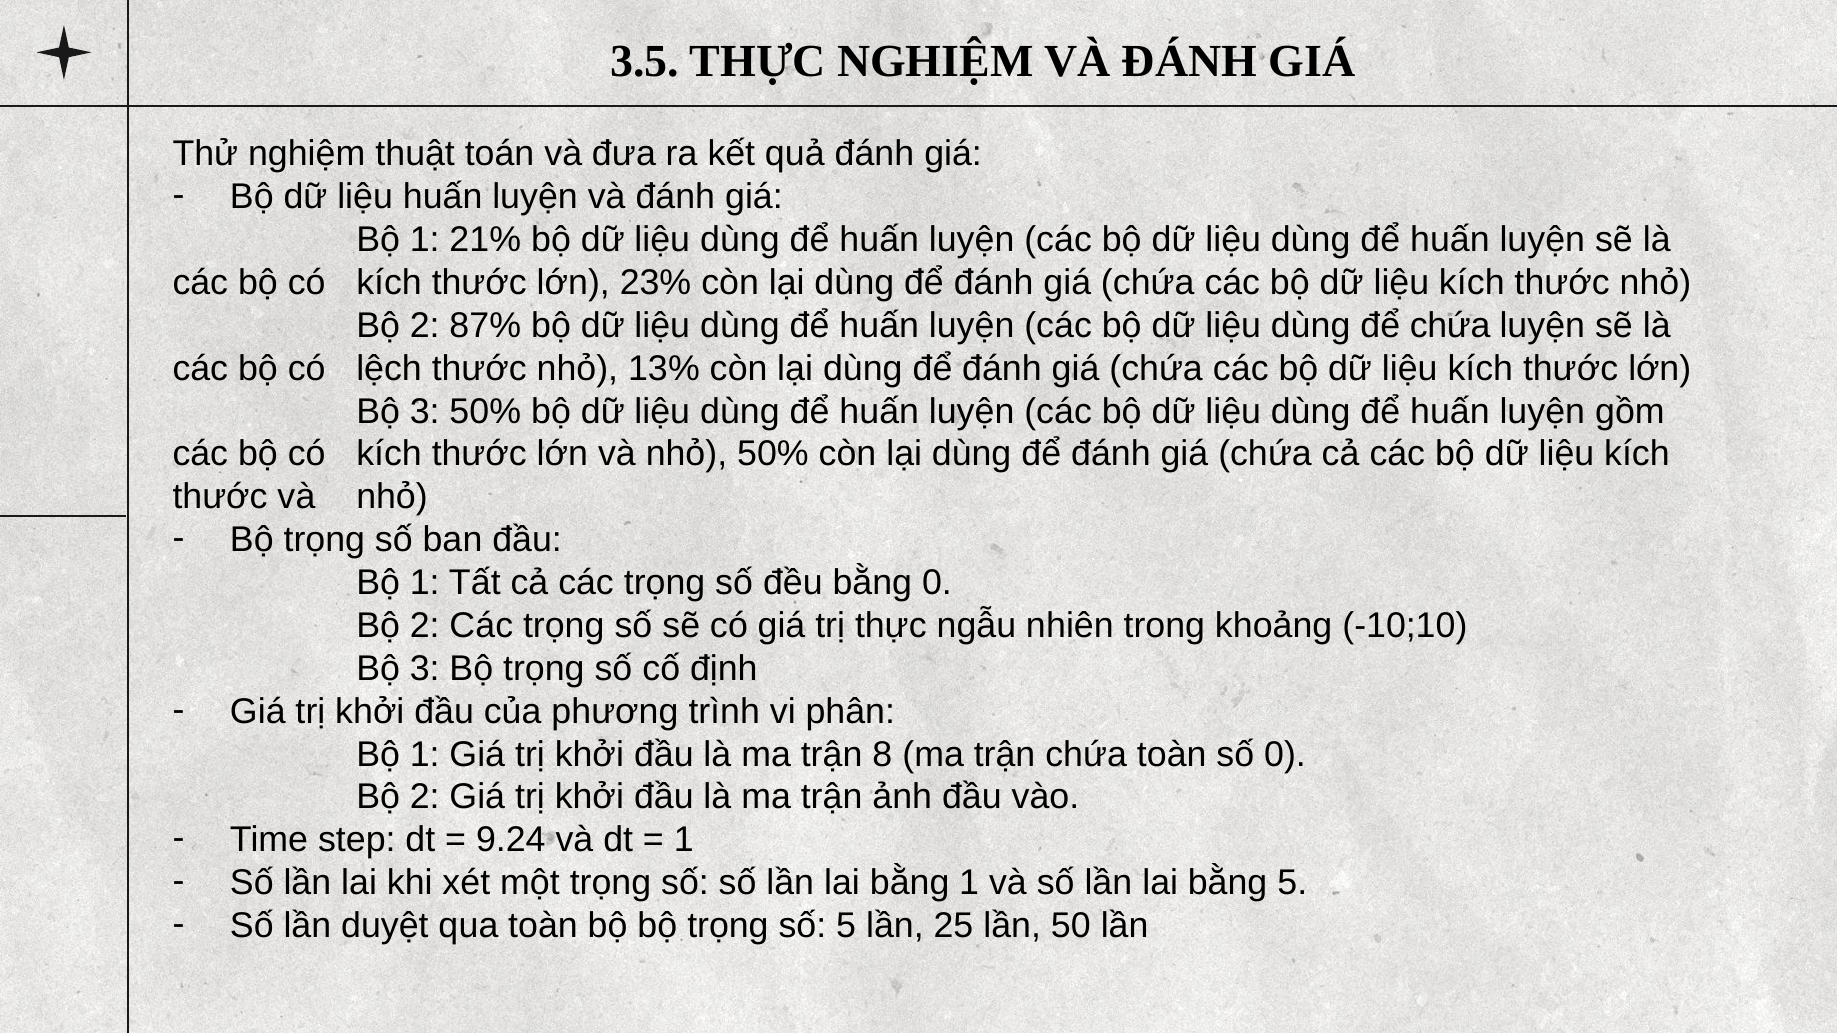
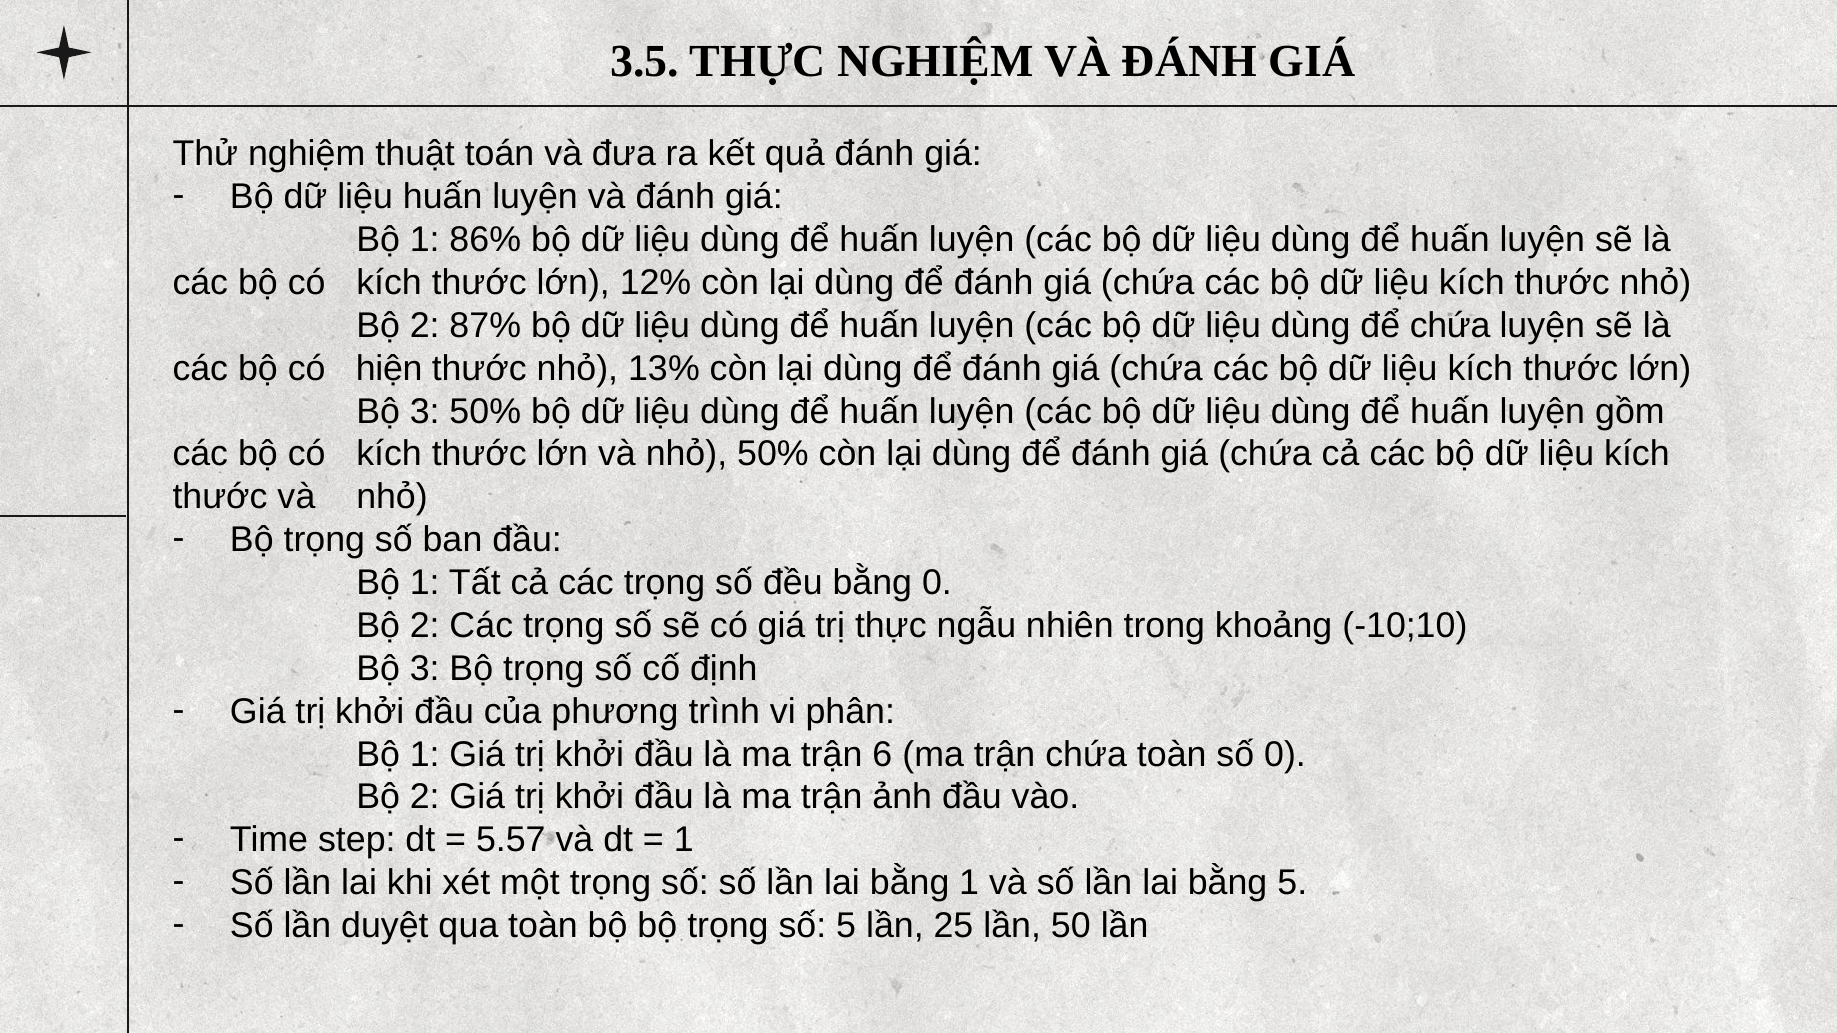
21%: 21% -> 86%
23%: 23% -> 12%
lệch: lệch -> hiện
8: 8 -> 6
9.24: 9.24 -> 5.57
